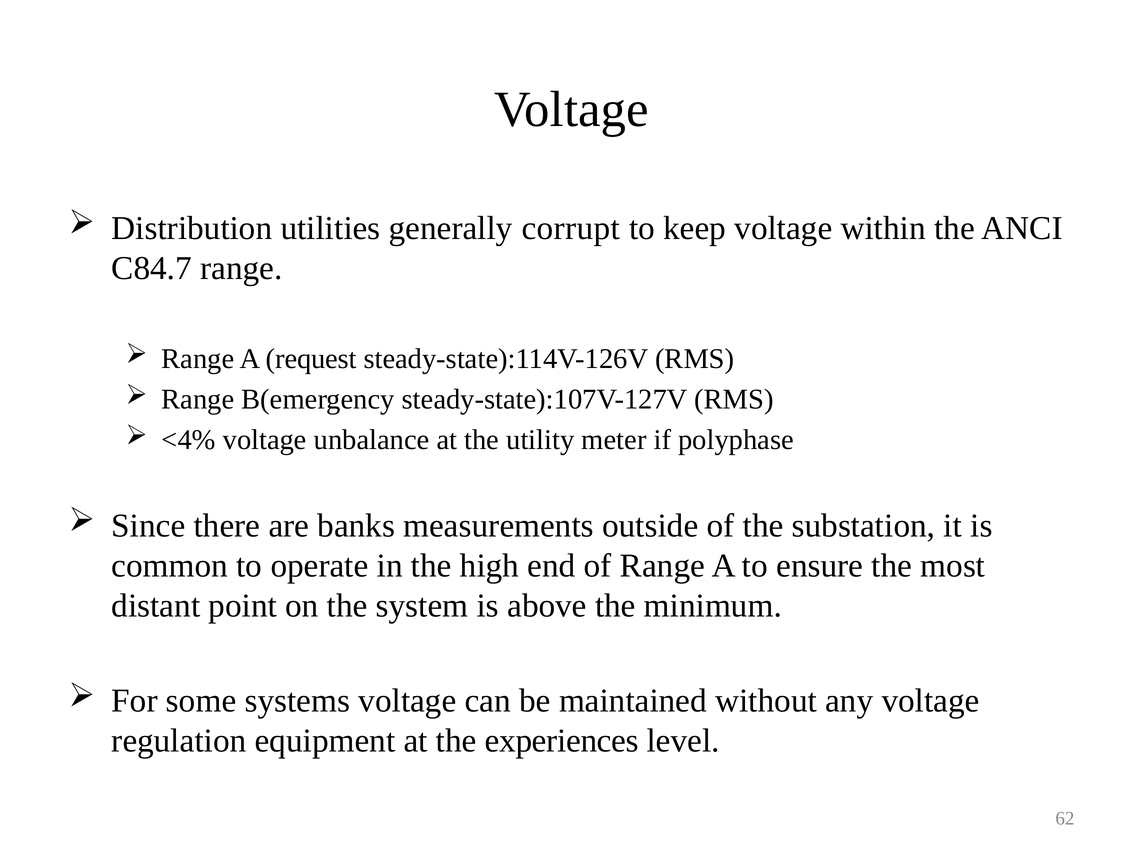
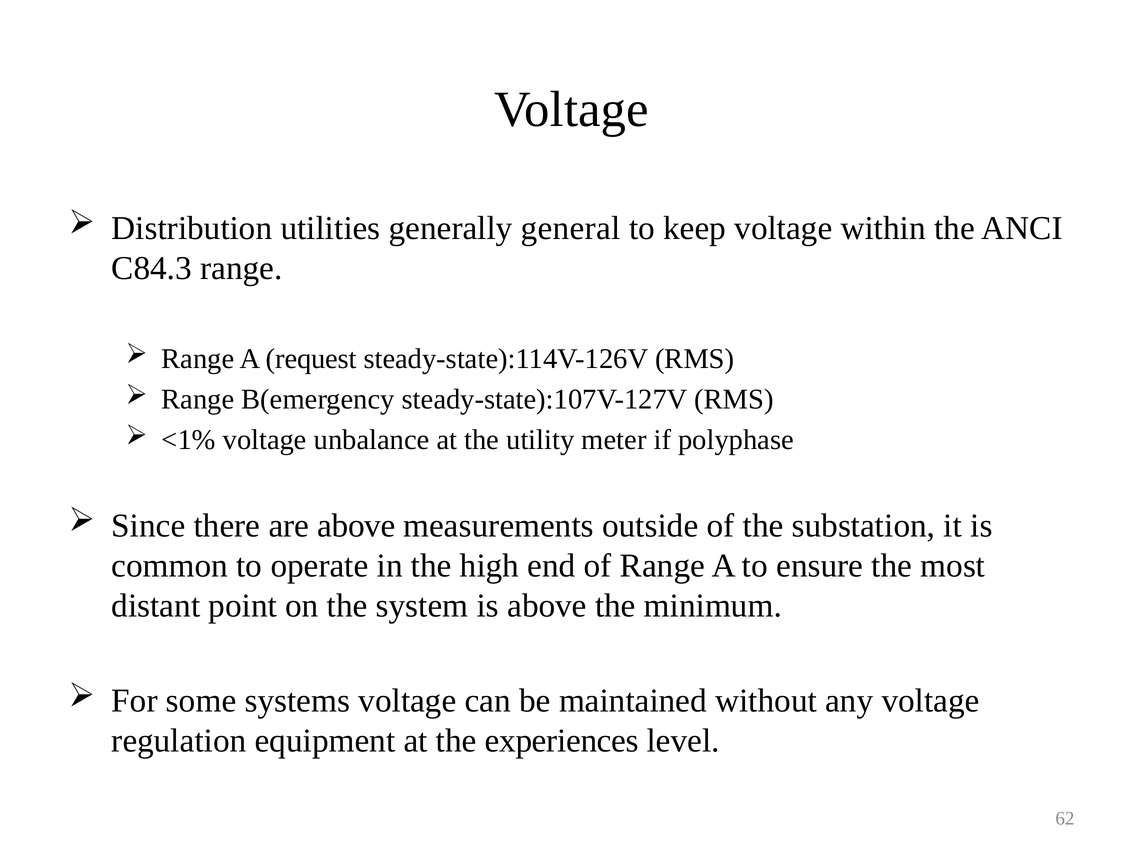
corrupt: corrupt -> general
C84.7: C84.7 -> C84.3
<4%: <4% -> <1%
are banks: banks -> above
